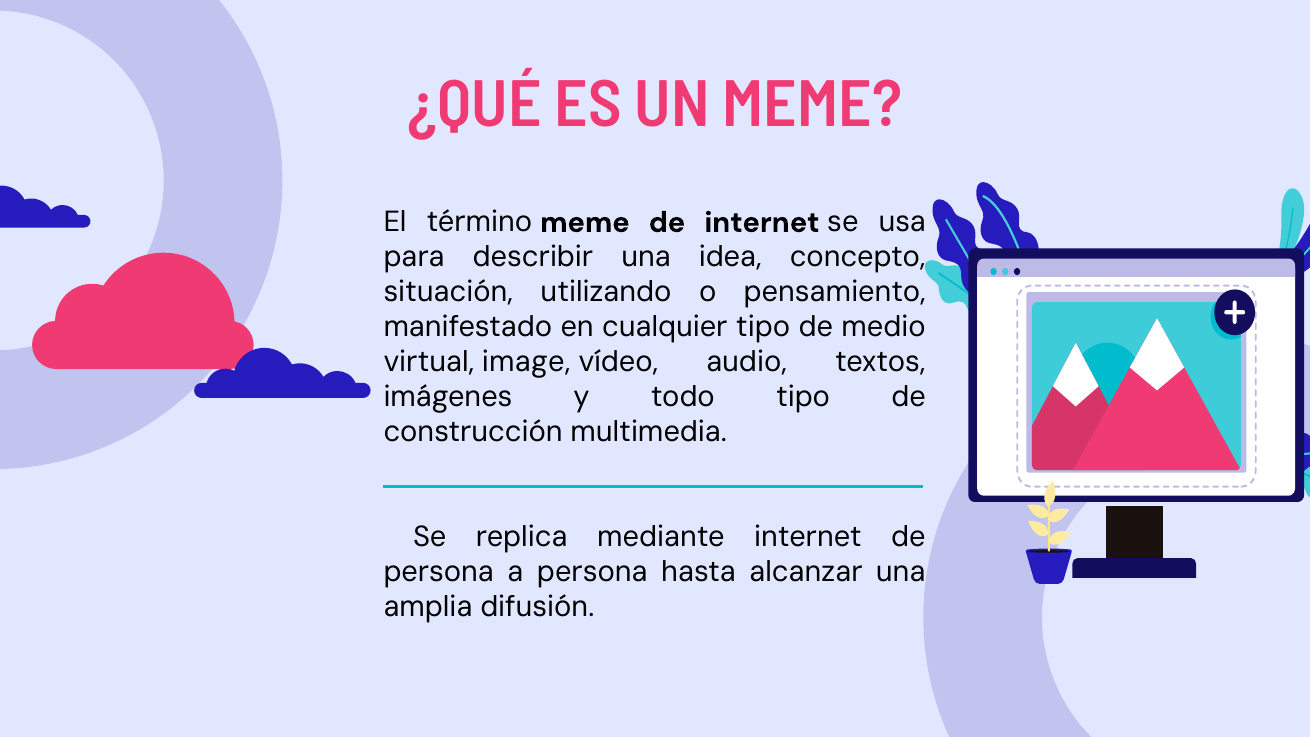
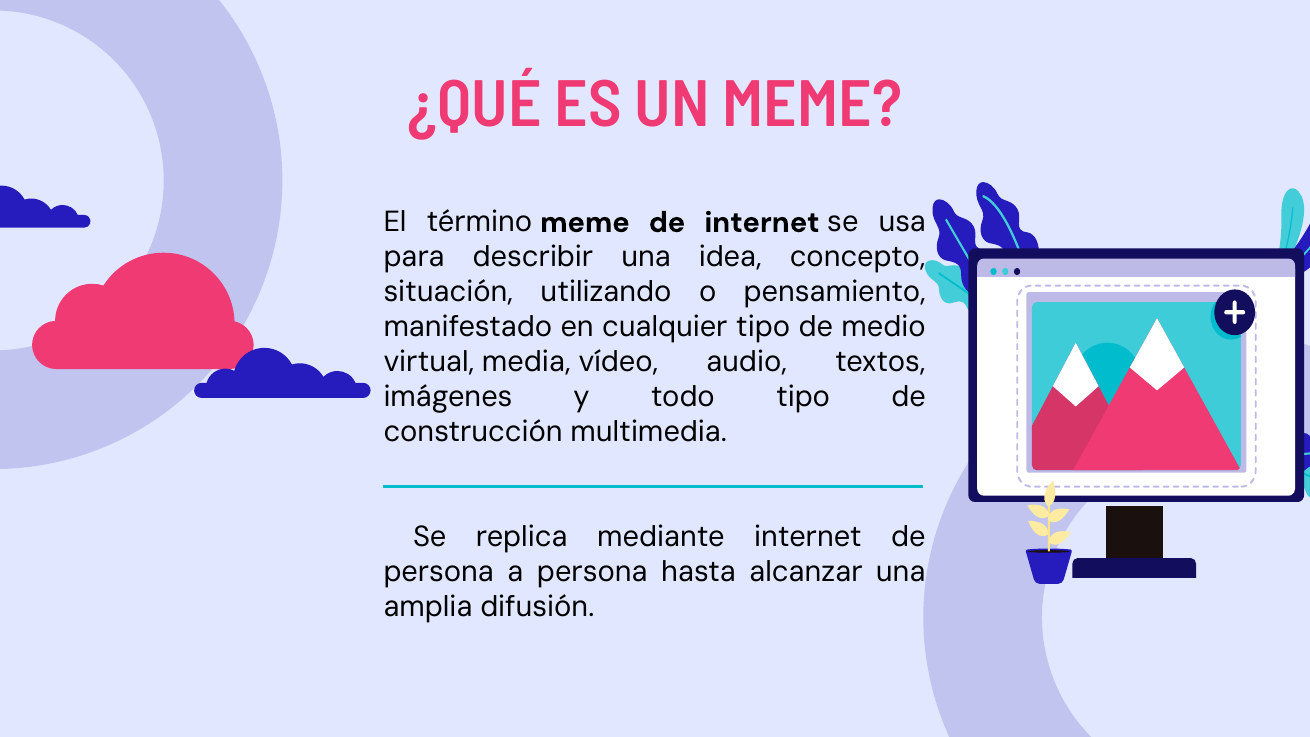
image: image -> media
